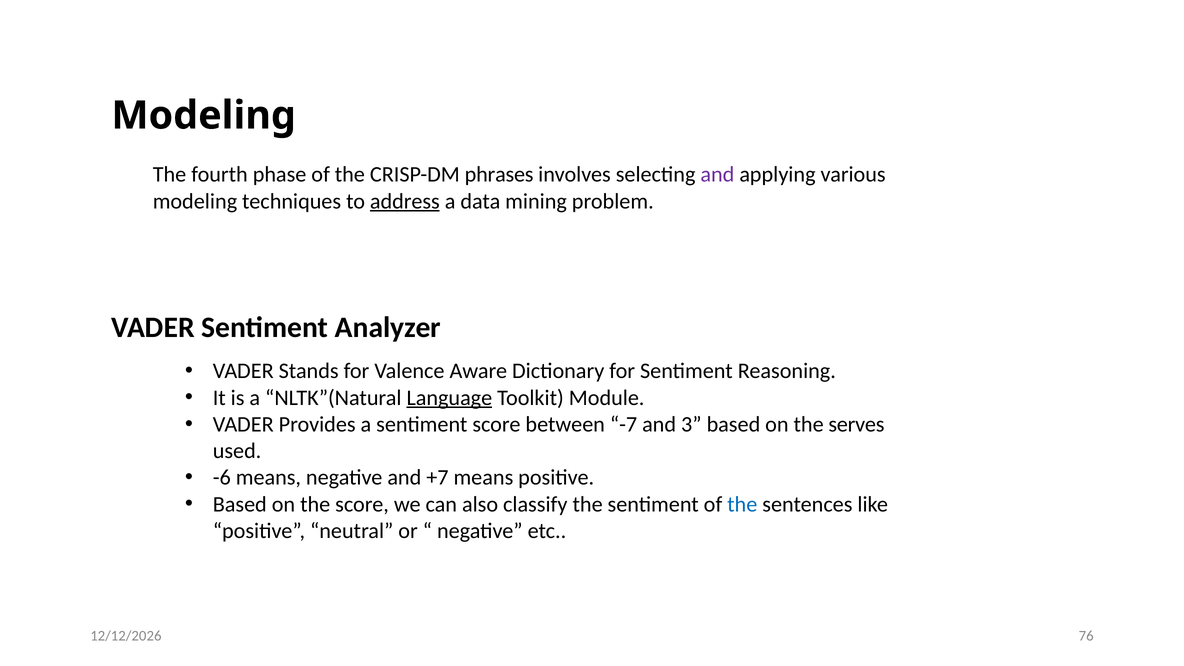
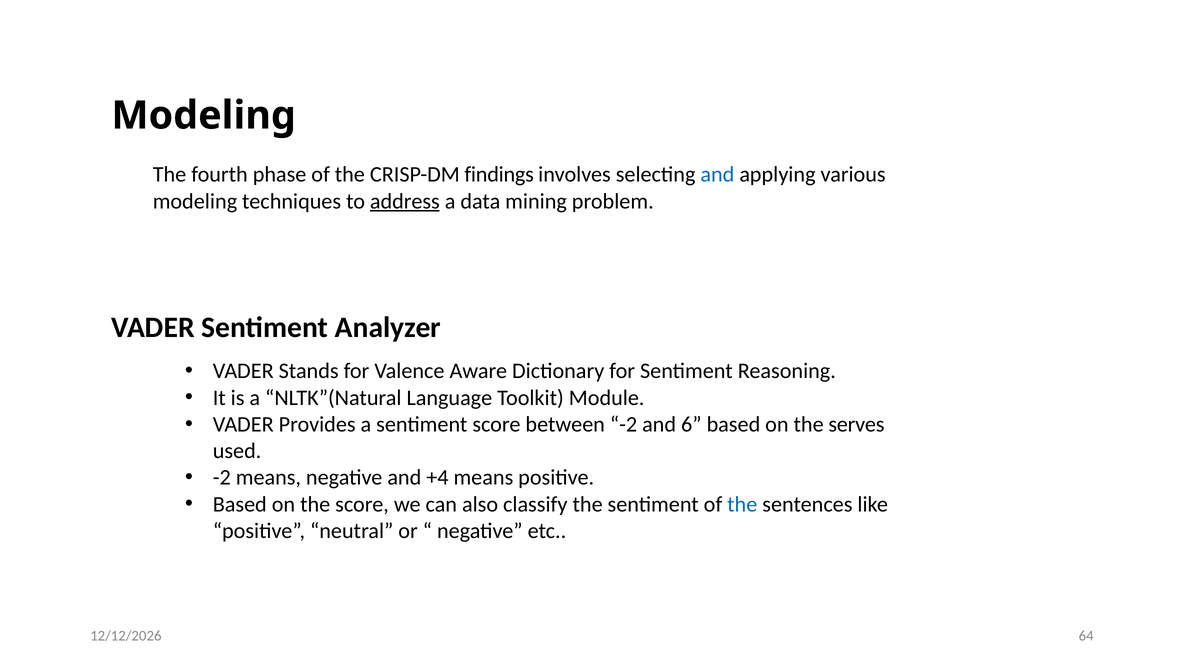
phrases: phrases -> findings
and at (717, 175) colour: purple -> blue
Language underline: present -> none
between -7: -7 -> -2
3: 3 -> 6
-6 at (222, 478): -6 -> -2
+7: +7 -> +4
76: 76 -> 64
